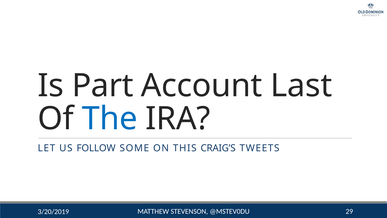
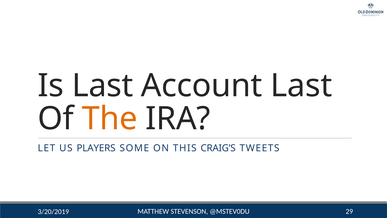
Is Part: Part -> Last
The colour: blue -> orange
FOLLOW: FOLLOW -> PLAYERS
